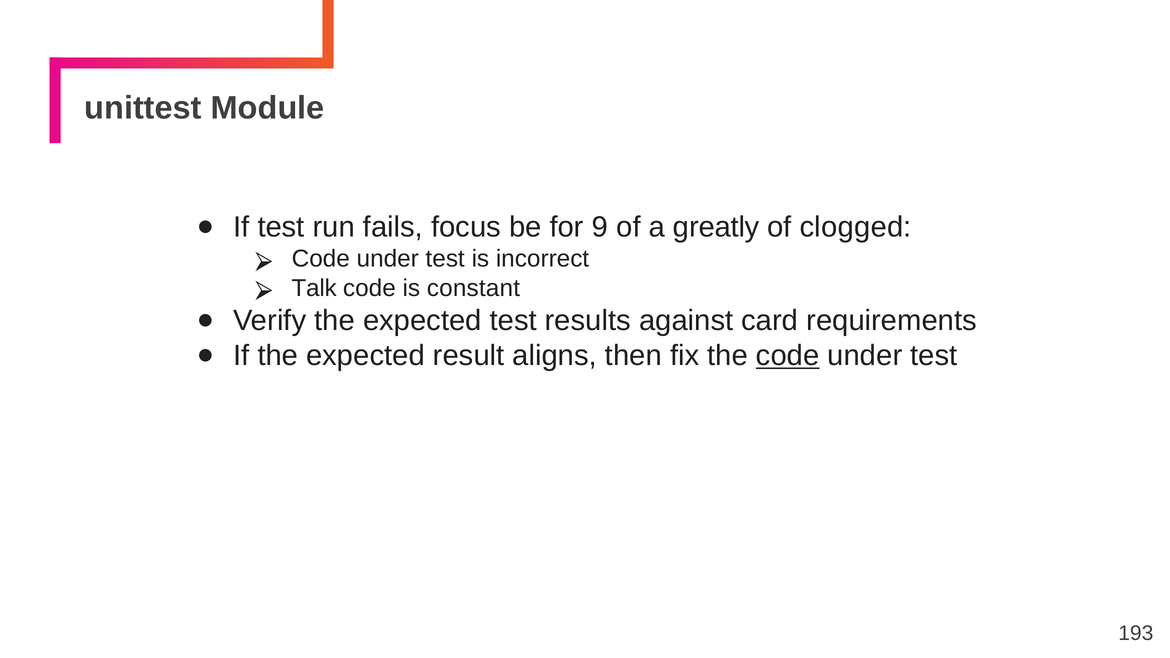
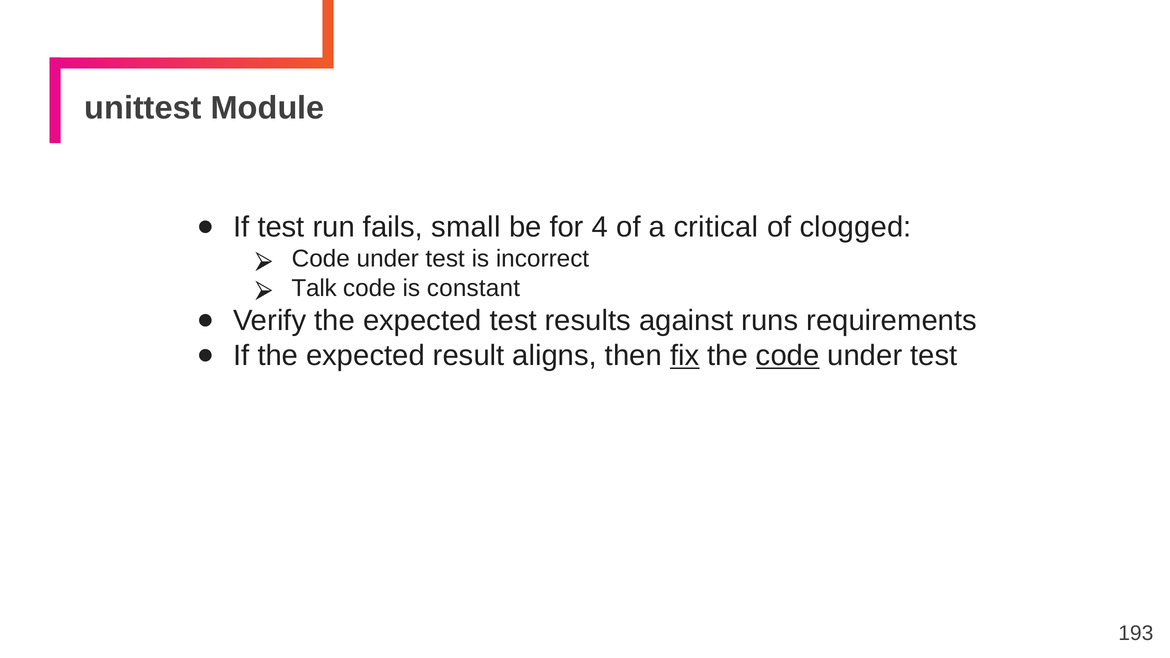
focus: focus -> small
9: 9 -> 4
greatly: greatly -> critical
card: card -> runs
fix underline: none -> present
